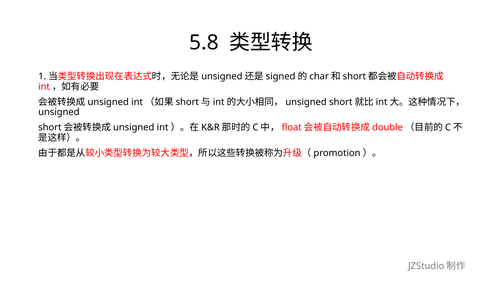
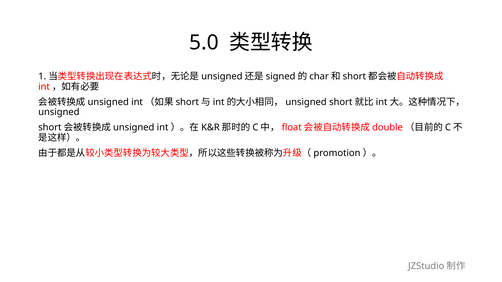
5.8: 5.8 -> 5.0
